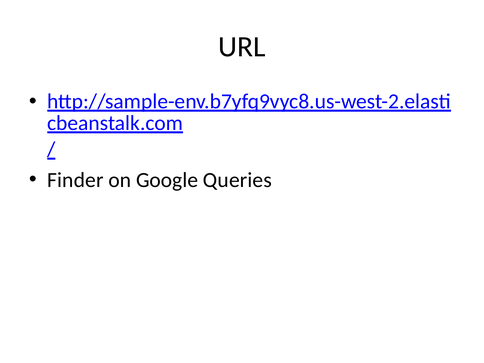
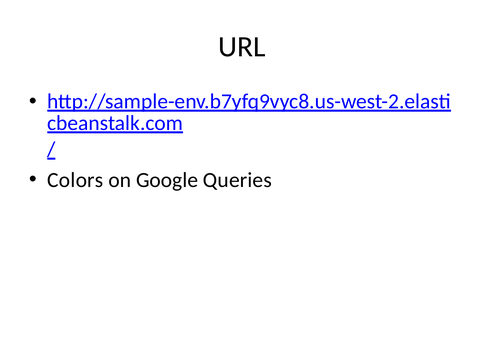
Finder: Finder -> Colors
